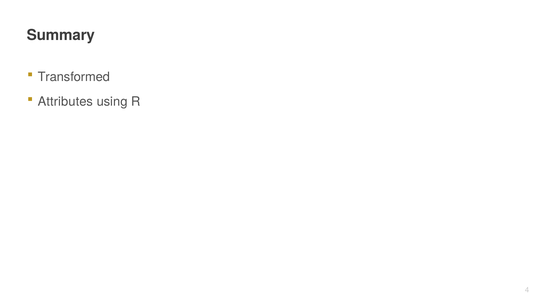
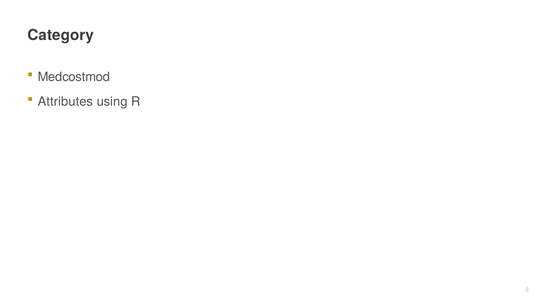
Summary: Summary -> Category
Transformed: Transformed -> Medcostmod
